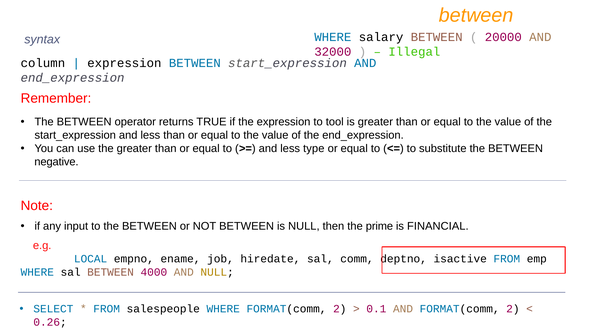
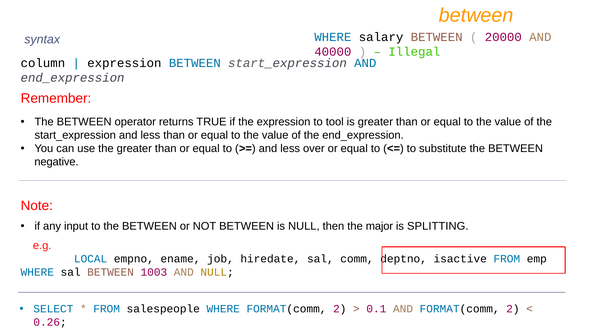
32000: 32000 -> 40000
type: type -> over
prime: prime -> major
FINANCIAL: FINANCIAL -> SPLITTING
4000: 4000 -> 1003
